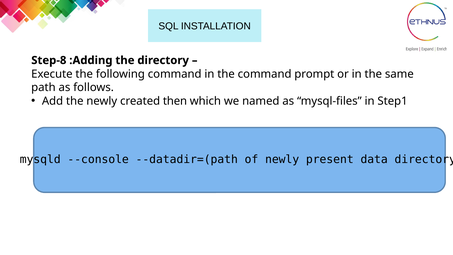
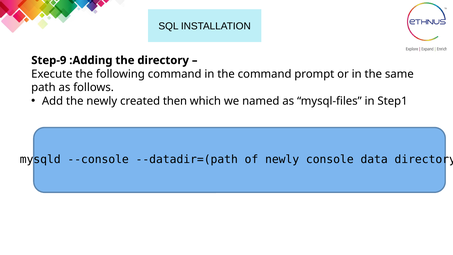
Step-8: Step-8 -> Step-9
present: present -> console
